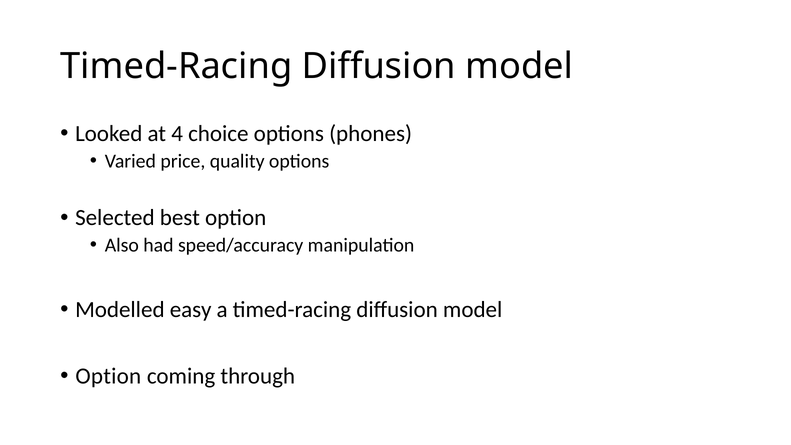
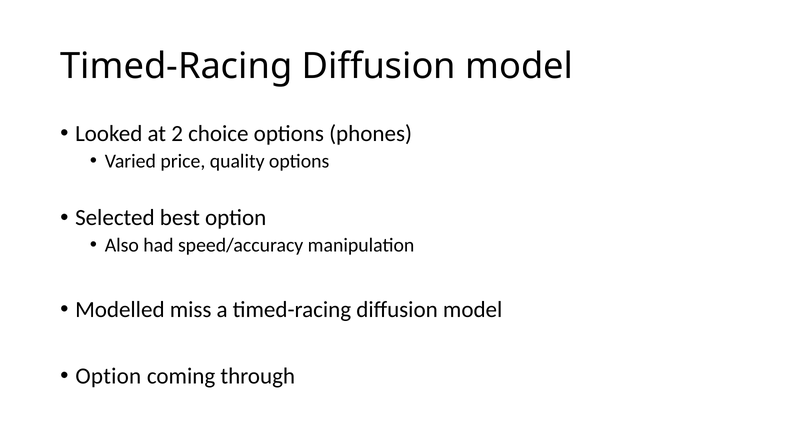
4: 4 -> 2
easy: easy -> miss
